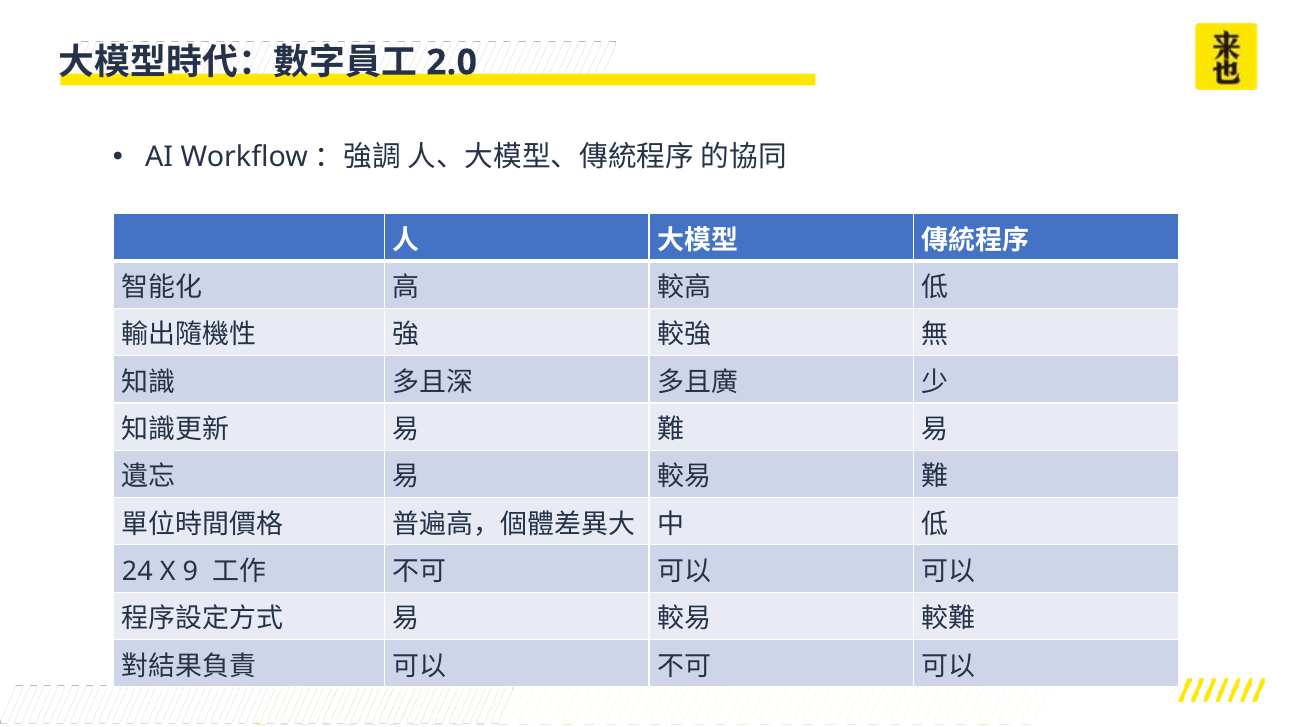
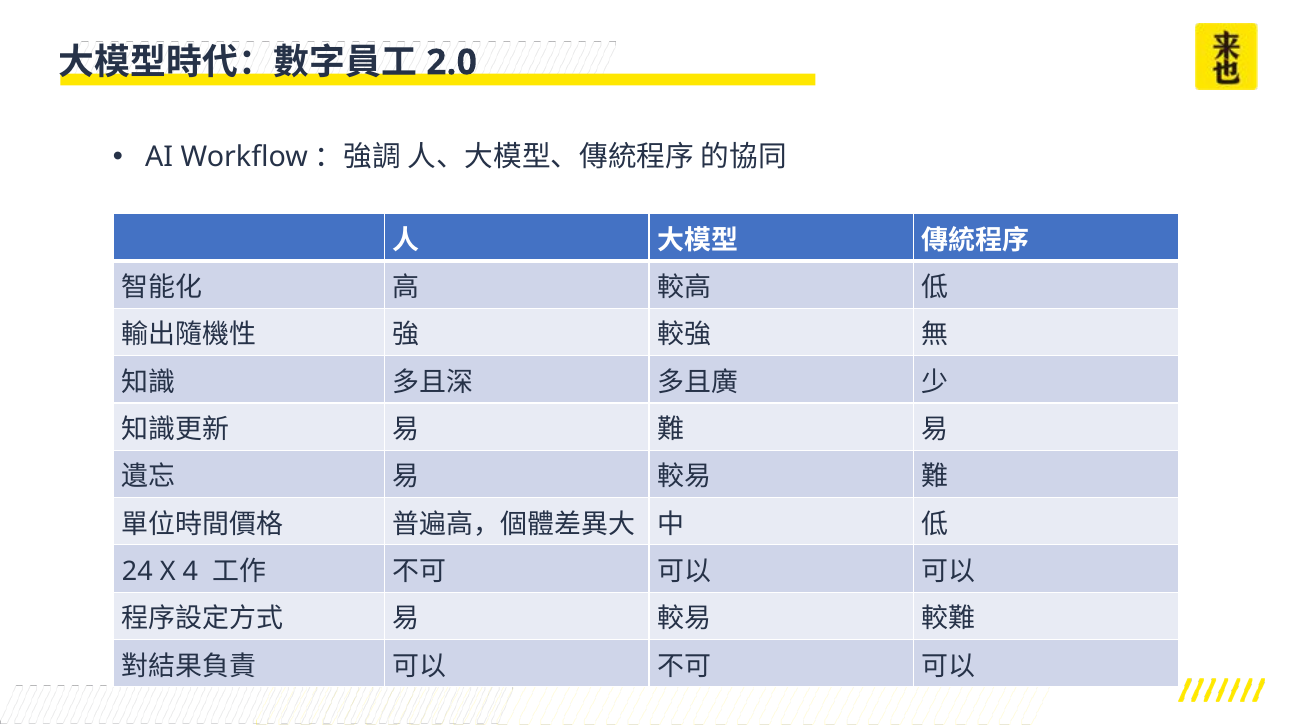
9: 9 -> 4
